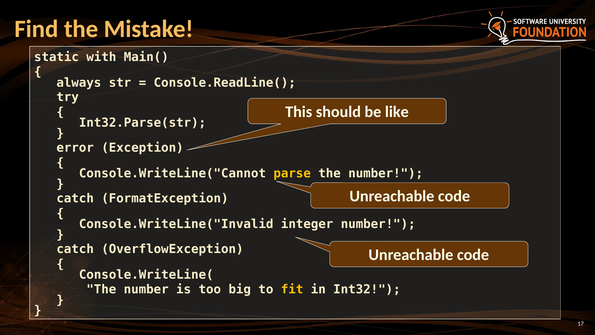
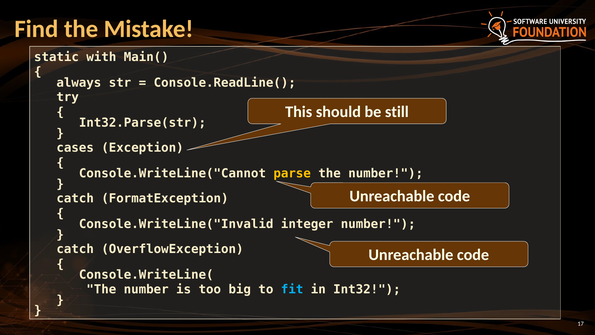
like: like -> still
error: error -> cases
fit colour: yellow -> light blue
